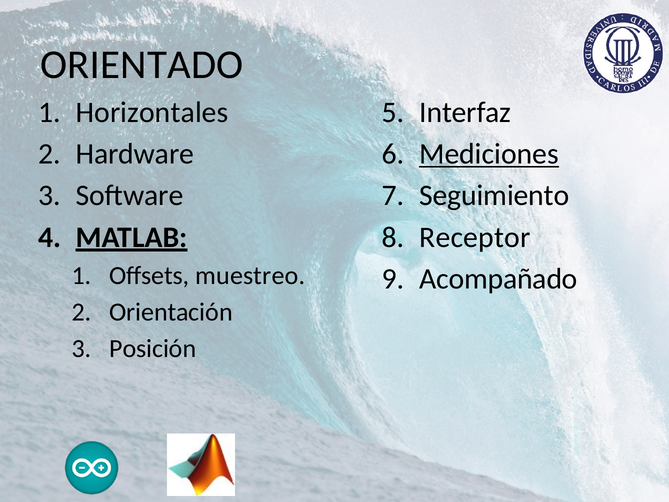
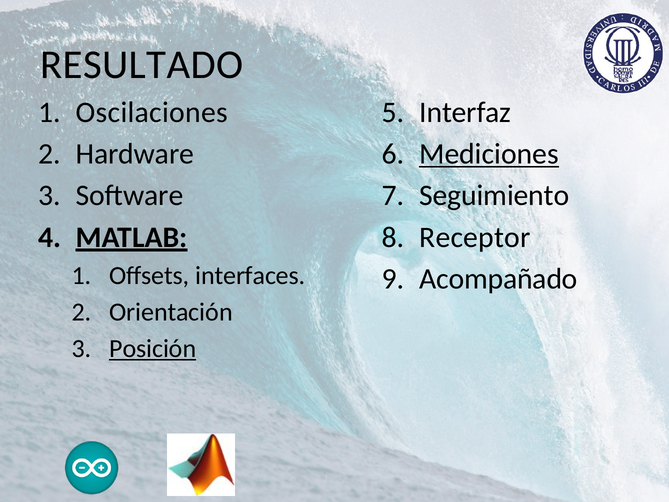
ORIENTADO: ORIENTADO -> RESULTADO
Horizontales: Horizontales -> Oscilaciones
muestreo: muestreo -> interfaces
Posición underline: none -> present
